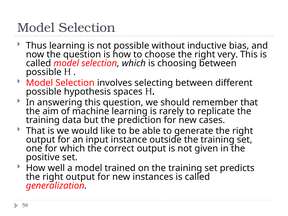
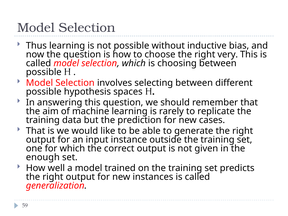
positive: positive -> enough
